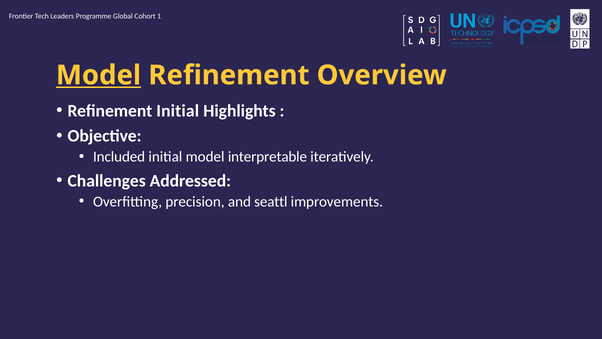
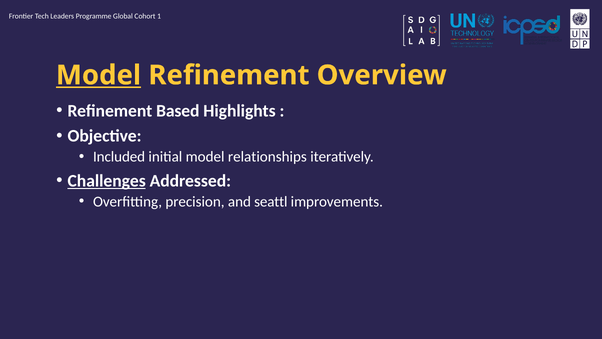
Refinement Initial: Initial -> Based
interpretable: interpretable -> relationships
Challenges underline: none -> present
